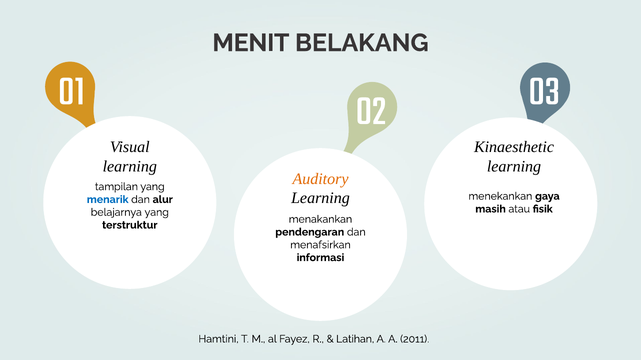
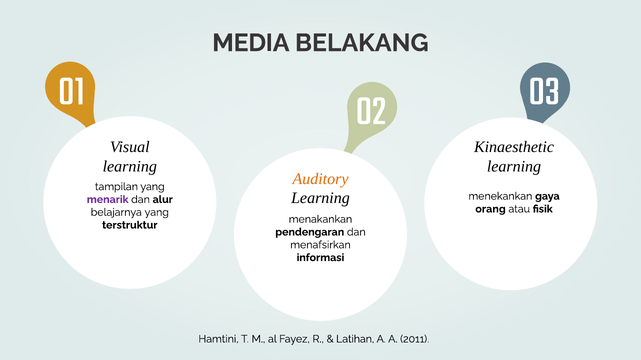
MENIT: MENIT -> MEDIA
menarik colour: blue -> purple
masih: masih -> orang
